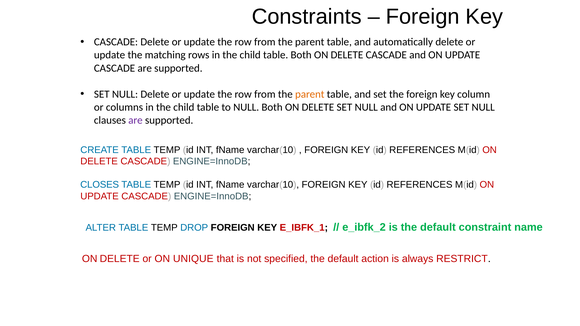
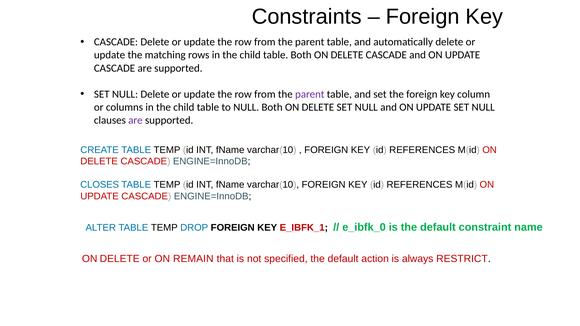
parent at (310, 94) colour: orange -> purple
e_ibfk_2: e_ibfk_2 -> e_ibfk_0
UNIQUE: UNIQUE -> REMAIN
